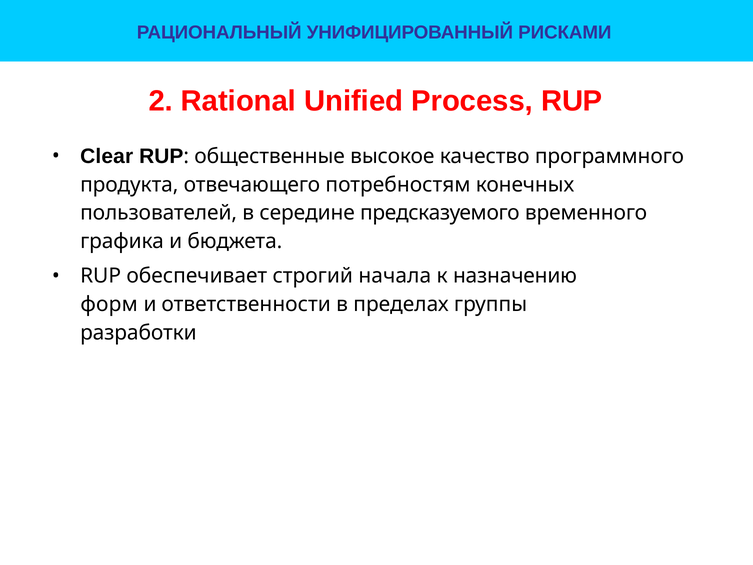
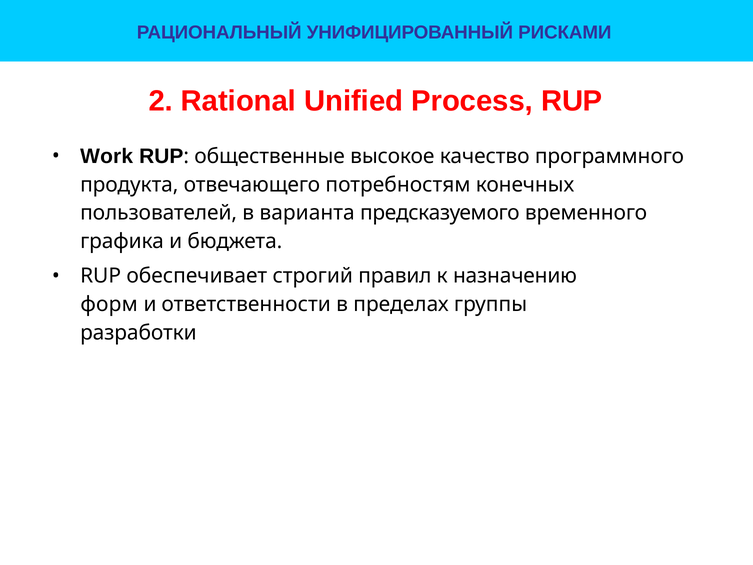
Clear: Clear -> Work
середине: середине -> варианта
начала: начала -> правил
